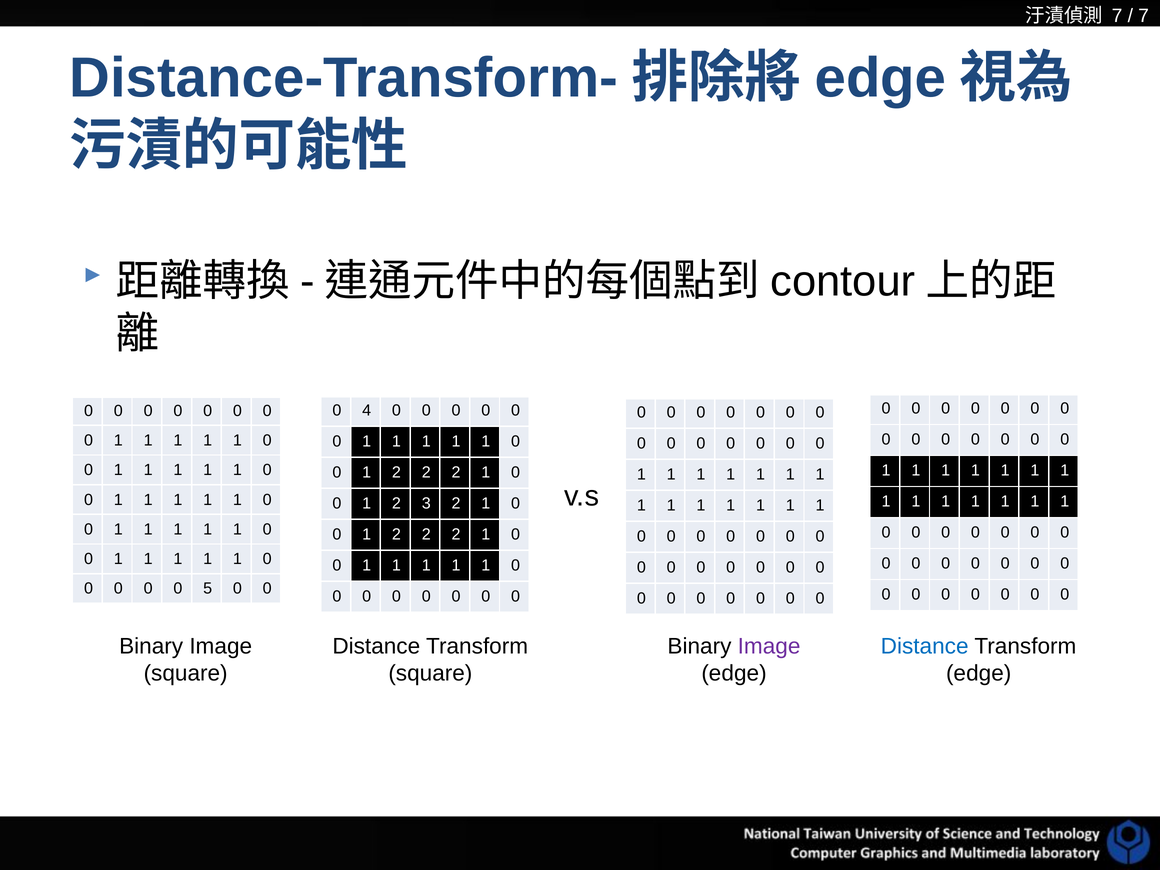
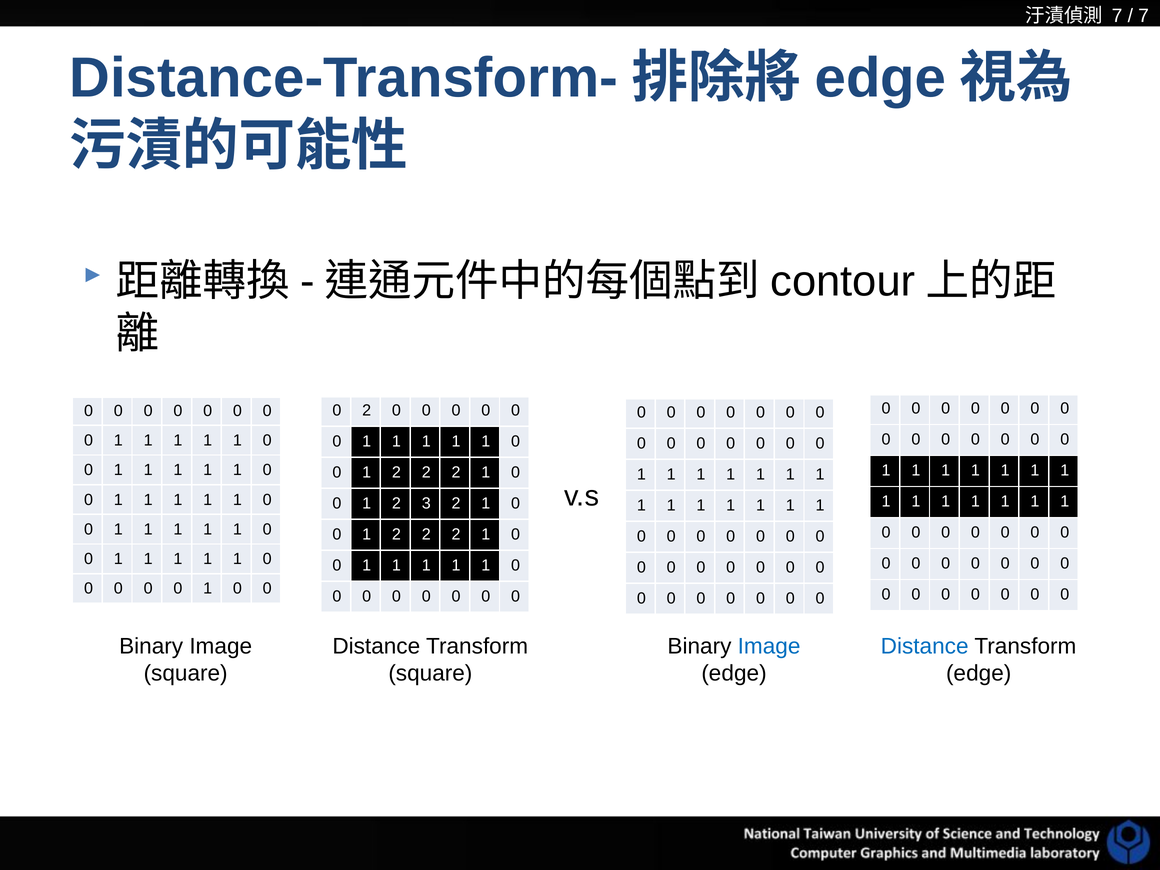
0 4: 4 -> 2
5 at (208, 589): 5 -> 1
Image at (769, 646) colour: purple -> blue
